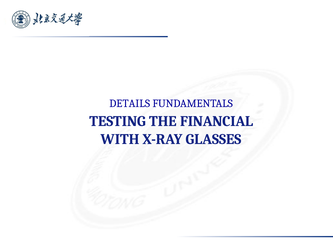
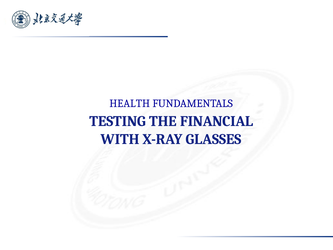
DETAILS: DETAILS -> HEALTH
